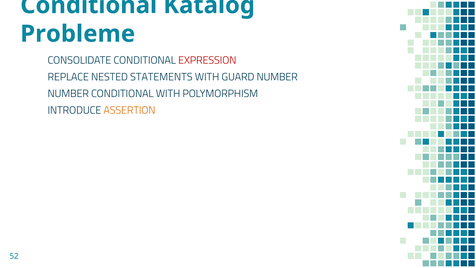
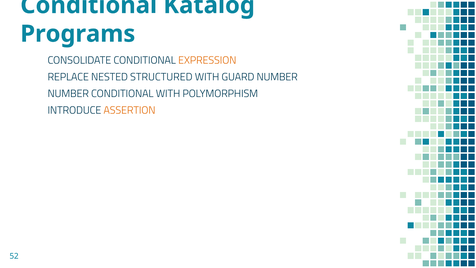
Probleme: Probleme -> Programs
EXPRESSION colour: red -> orange
STATEMENTS: STATEMENTS -> STRUCTURED
